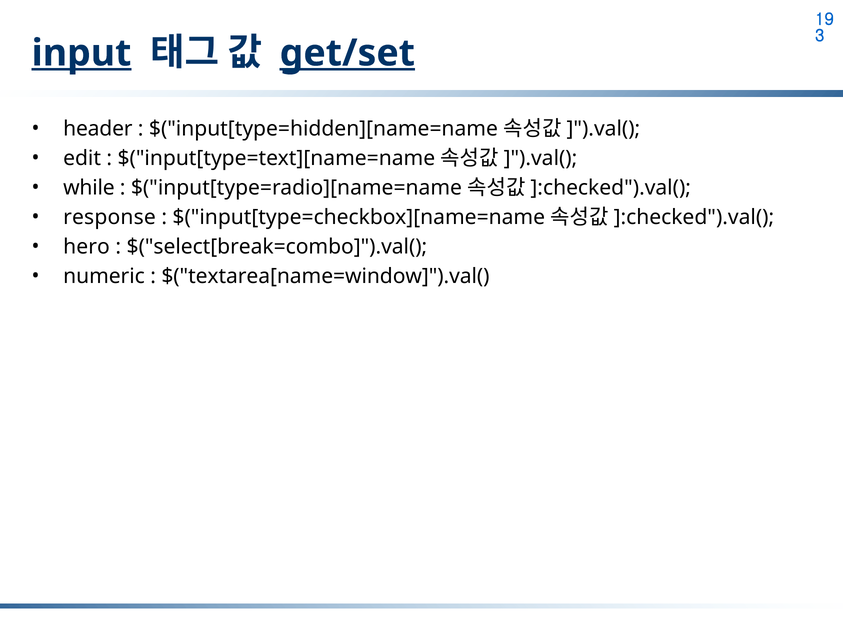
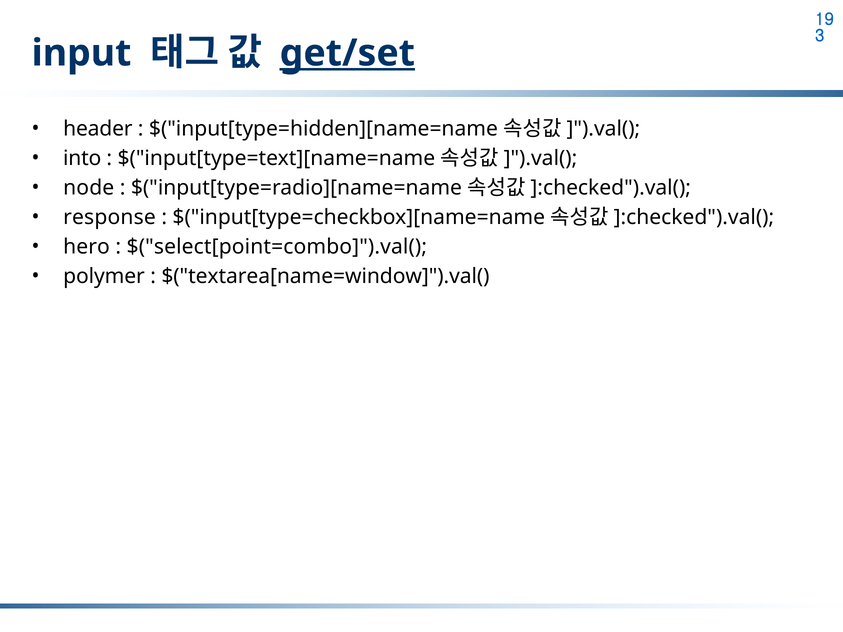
input underline: present -> none
edit: edit -> into
while: while -> node
$("select[break=combo]").val(: $("select[break=combo]").val( -> $("select[point=combo]").val(
numeric: numeric -> polymer
